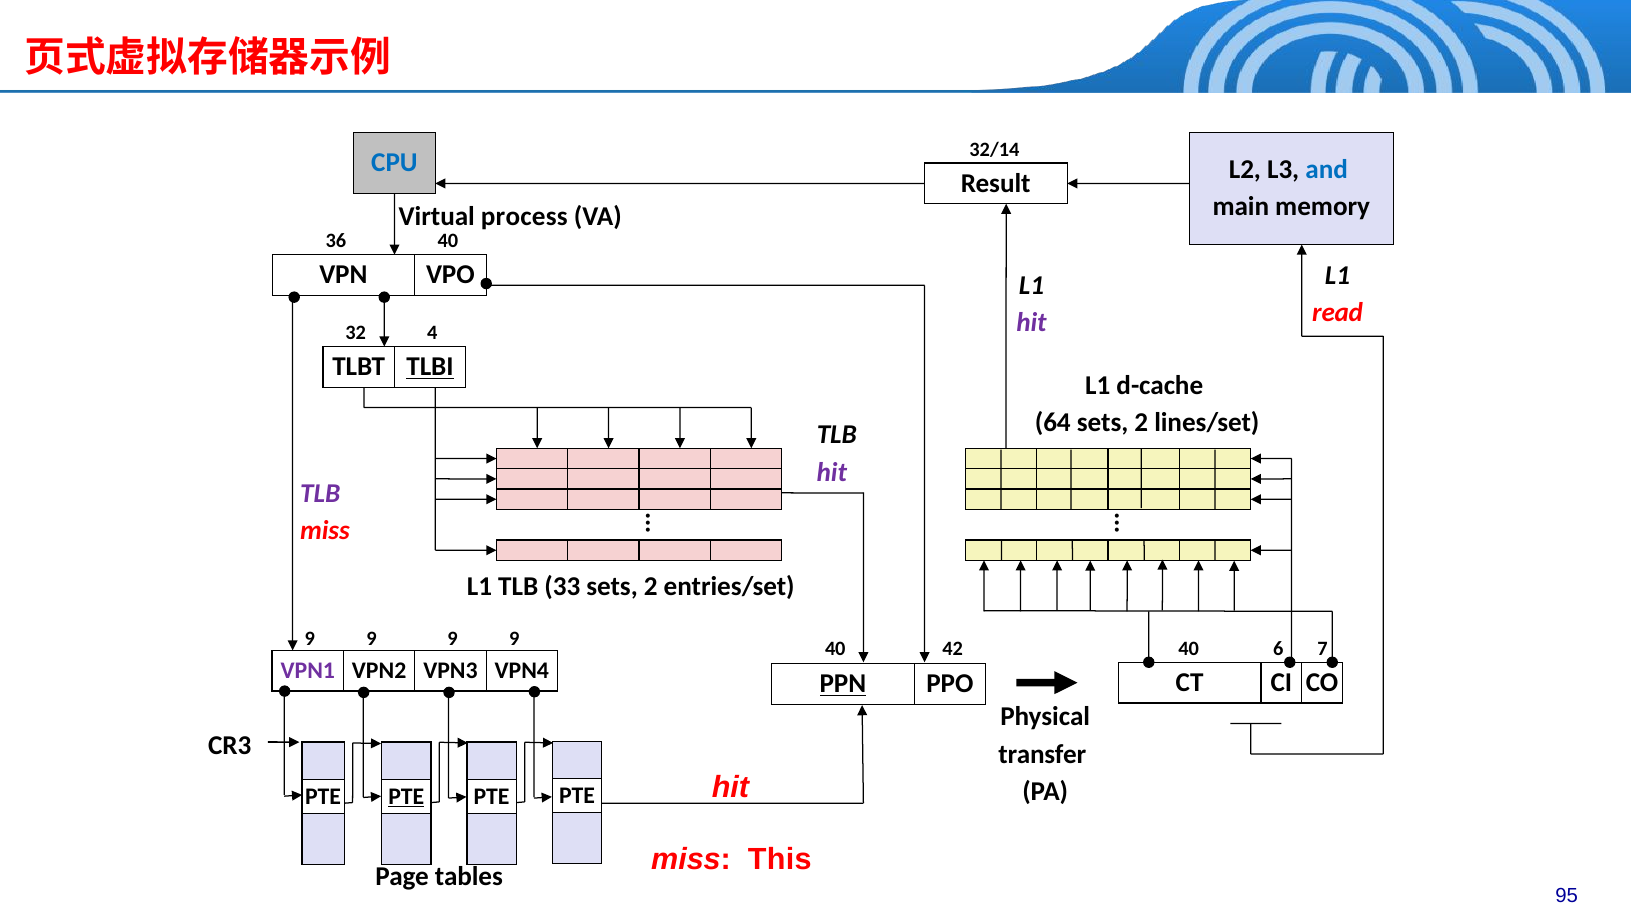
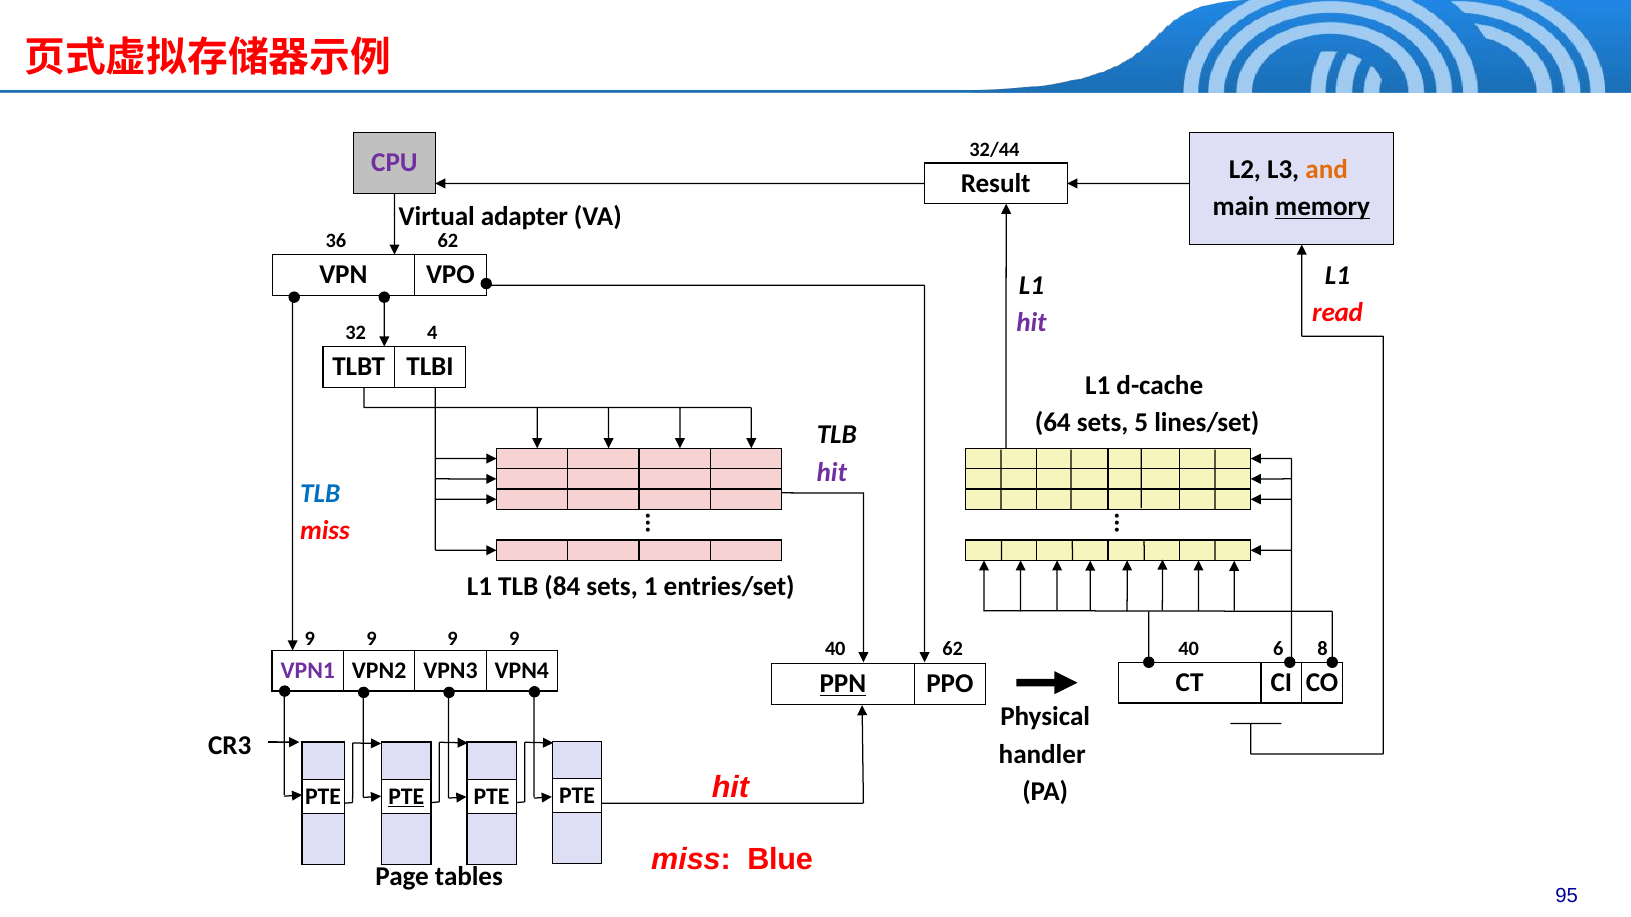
32/14: 32/14 -> 32/44
CPU colour: blue -> purple
and colour: blue -> orange
memory underline: none -> present
process: process -> adapter
36 40: 40 -> 62
TLBI underline: present -> none
64 sets 2: 2 -> 5
TLB at (320, 494) colour: purple -> blue
33: 33 -> 84
2 at (651, 587): 2 -> 1
40 42: 42 -> 62
7: 7 -> 8
transfer: transfer -> handler
This: This -> Blue
